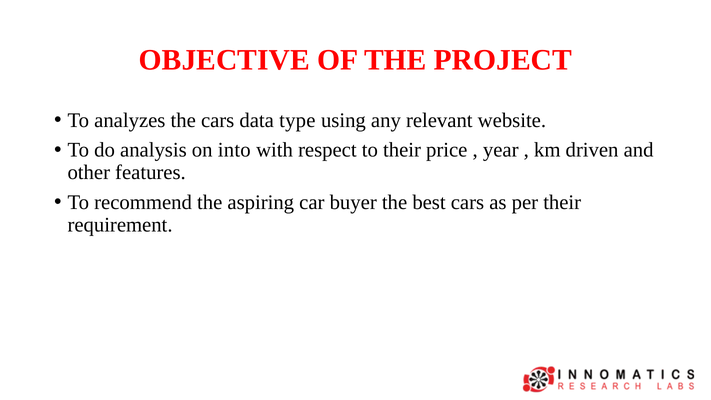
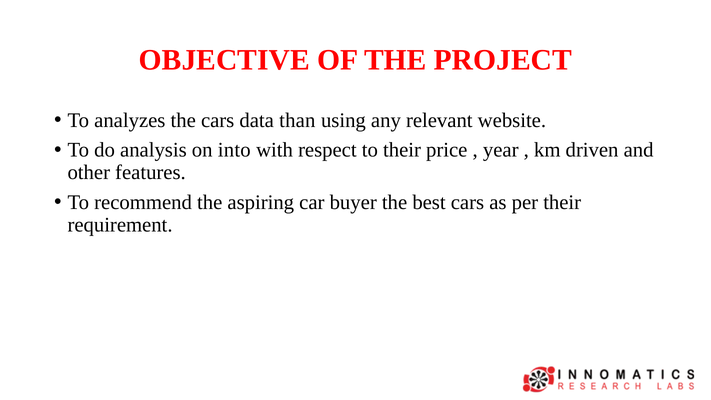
type: type -> than
